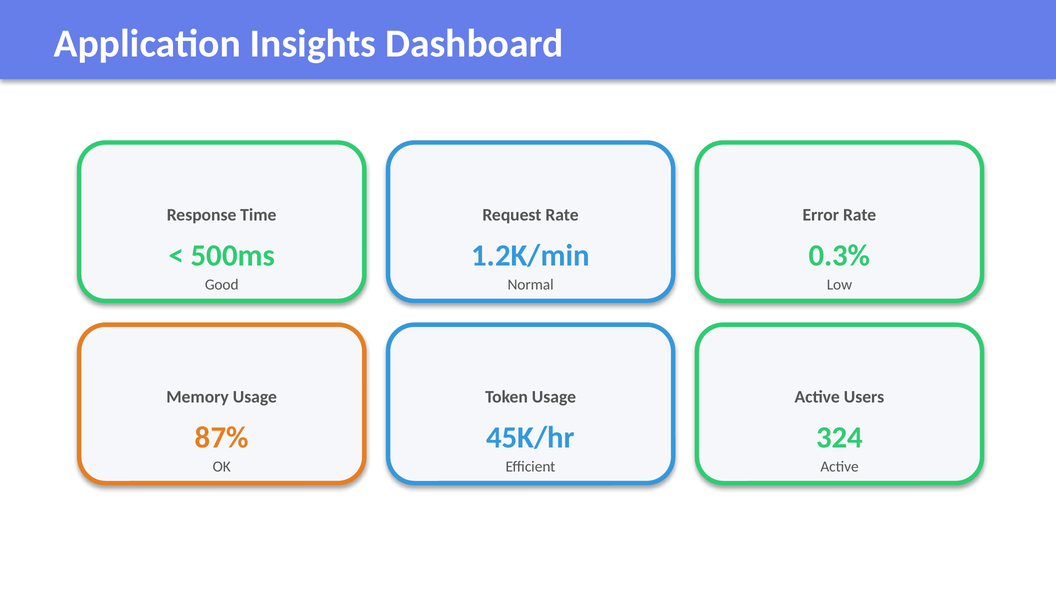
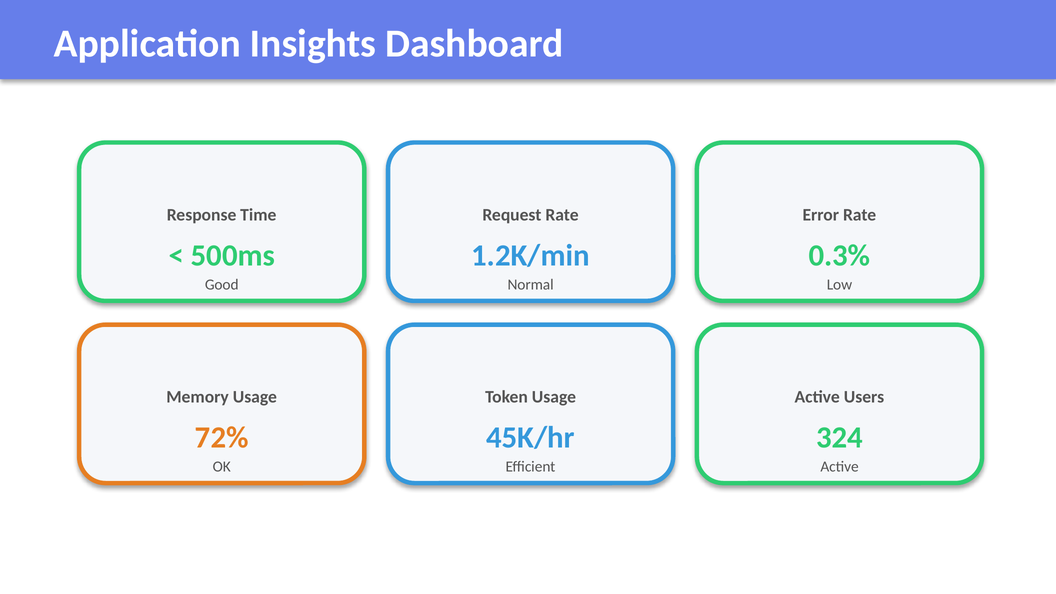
87%: 87% -> 72%
